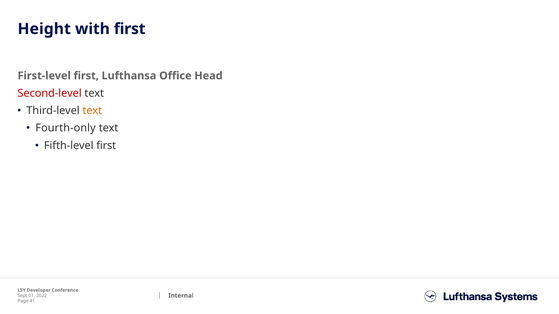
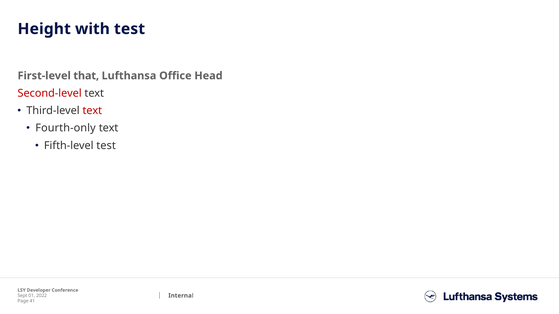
with first: first -> test
First-level first: first -> that
text at (92, 111) colour: orange -> red
Fifth-level first: first -> test
